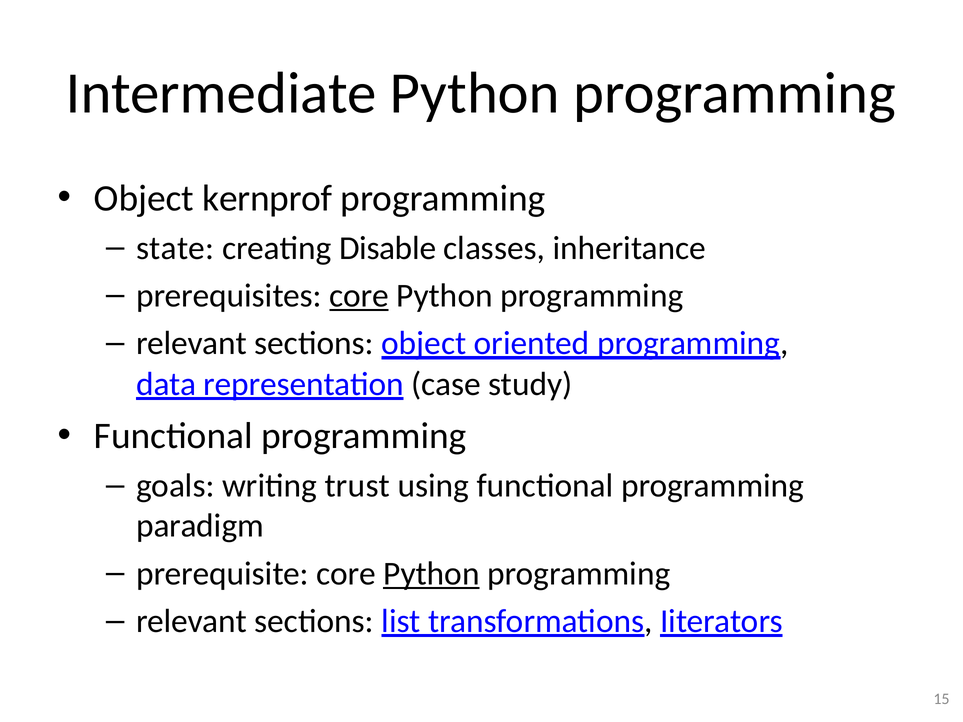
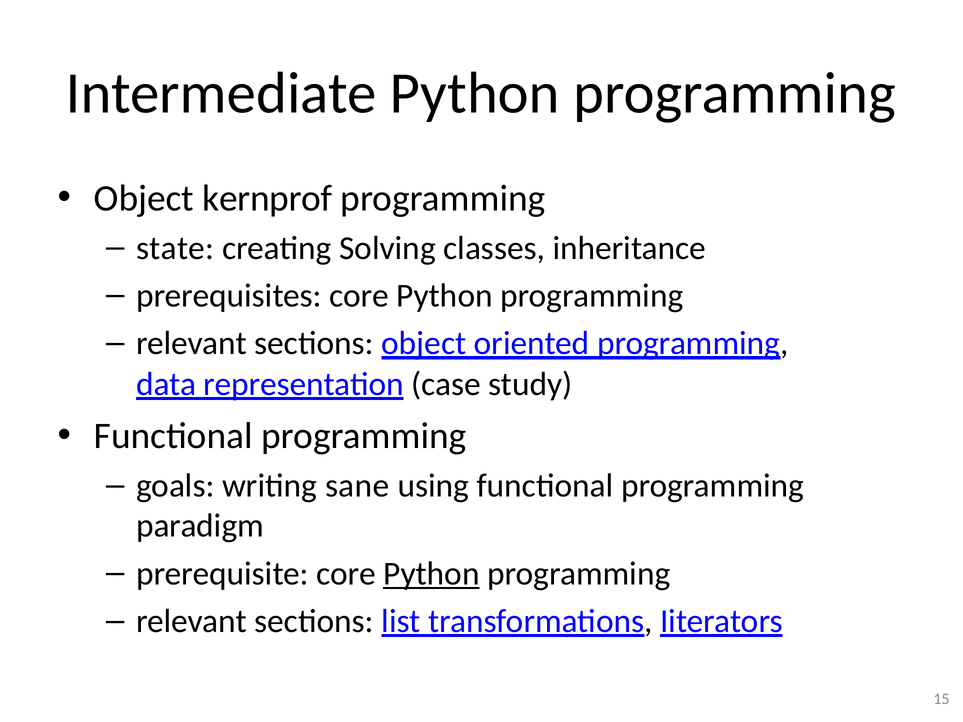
Disable: Disable -> Solving
core at (359, 296) underline: present -> none
trust: trust -> sane
